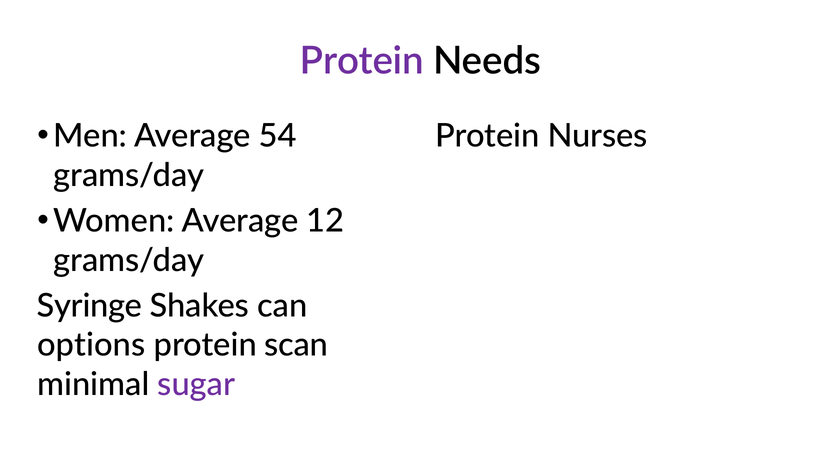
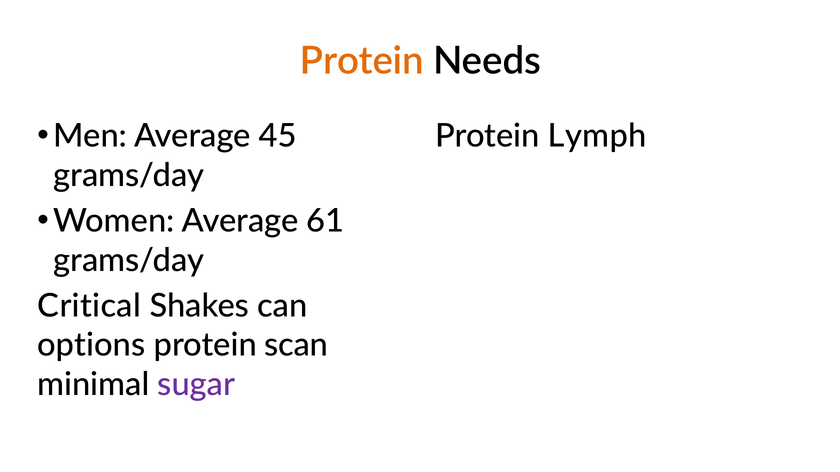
Protein at (362, 61) colour: purple -> orange
54: 54 -> 45
Nurses: Nurses -> Lymph
12: 12 -> 61
Syringe: Syringe -> Critical
